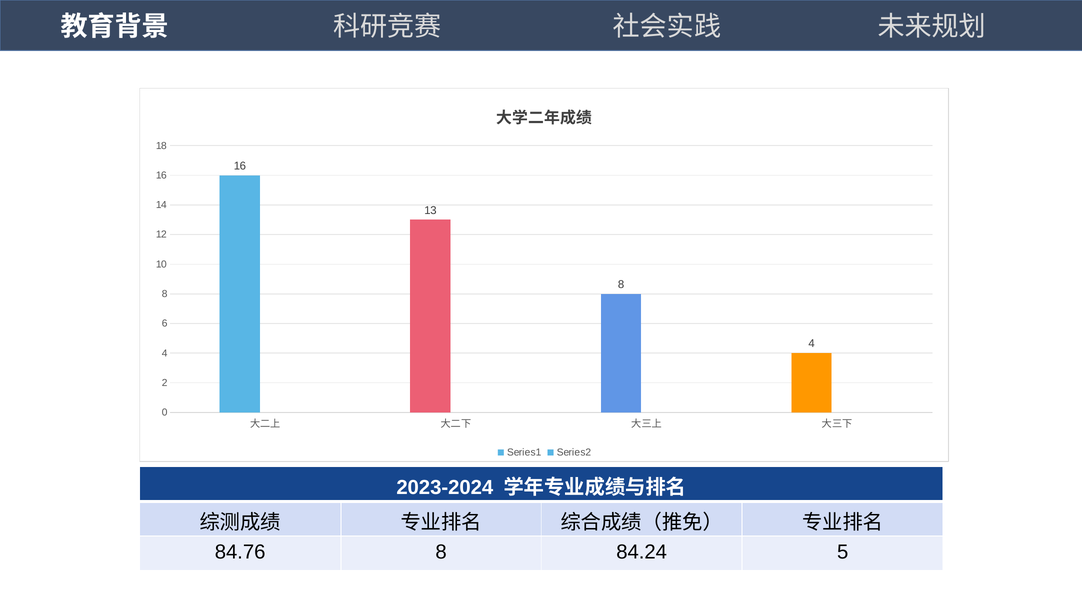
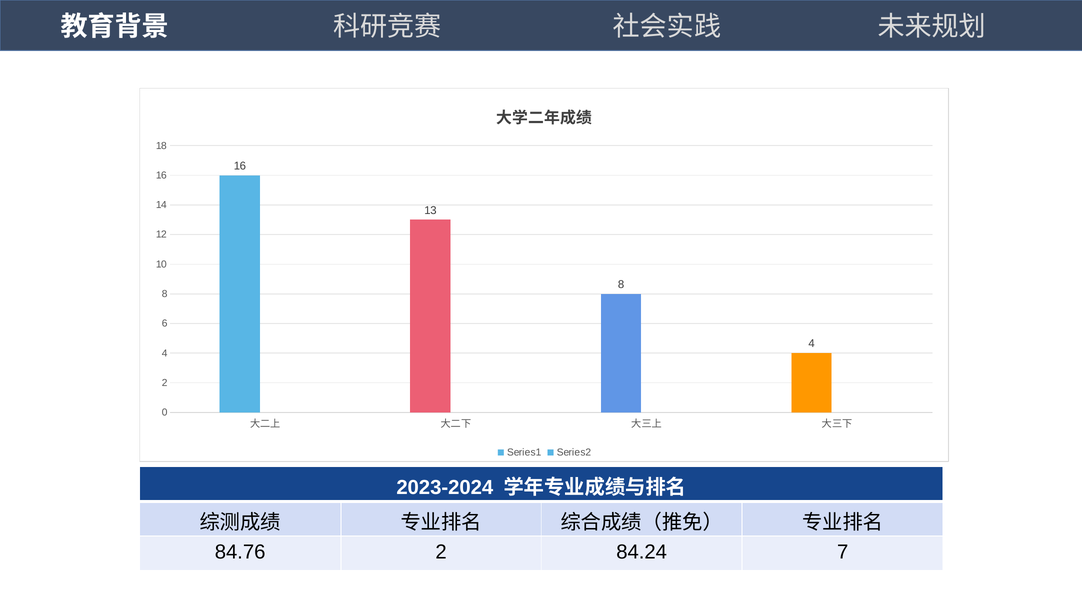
84.76 8: 8 -> 2
5: 5 -> 7
